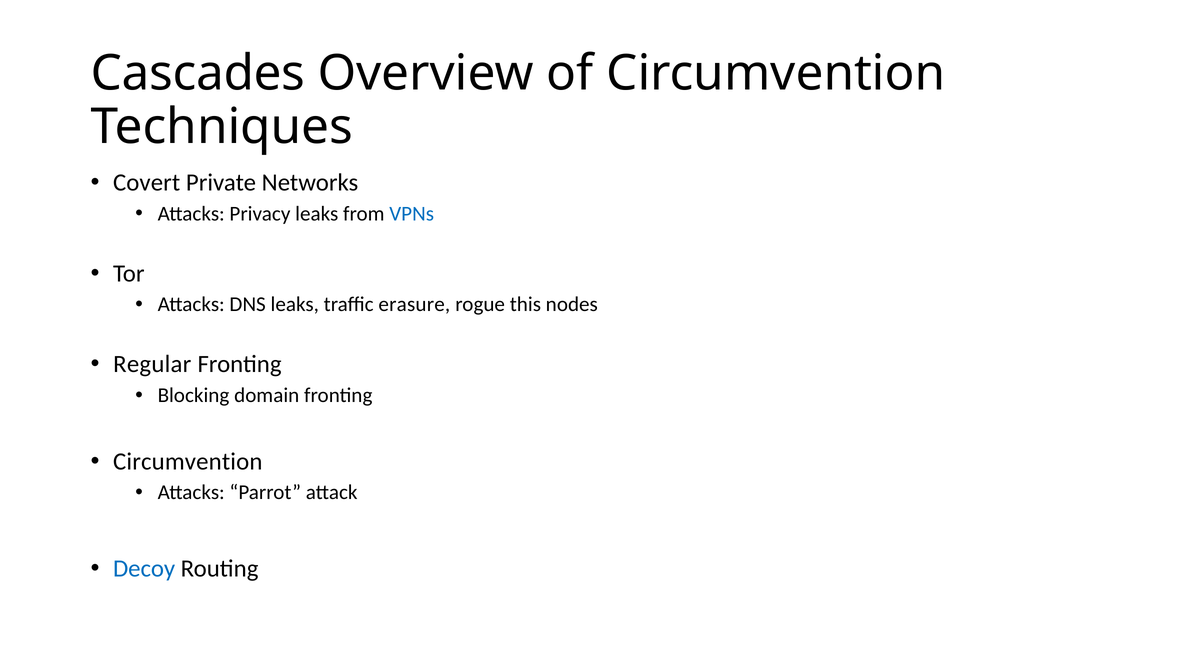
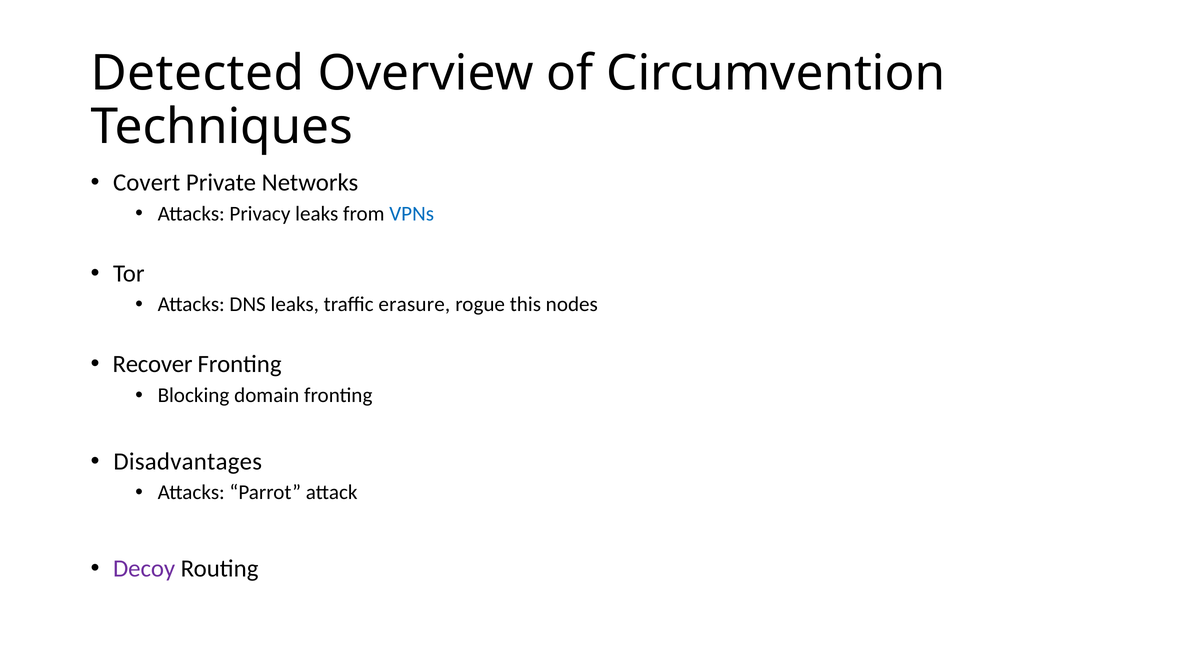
Cascades: Cascades -> Detected
Regular: Regular -> Recover
Circumvention at (188, 462): Circumvention -> Disadvantages
Decoy colour: blue -> purple
